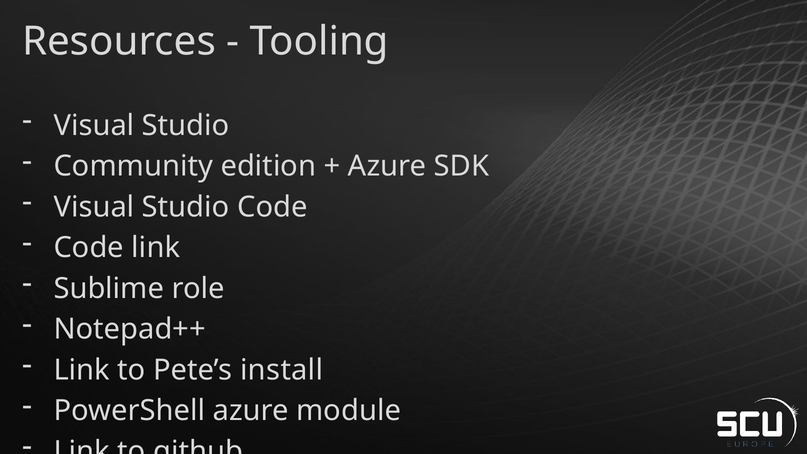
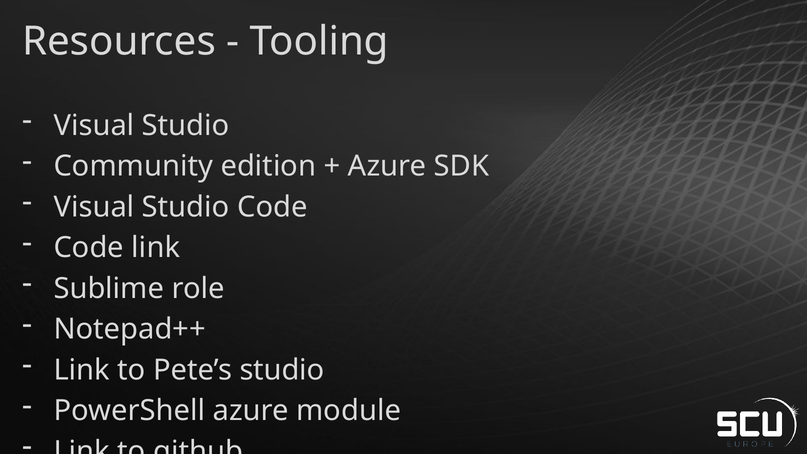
Pete’s install: install -> studio
